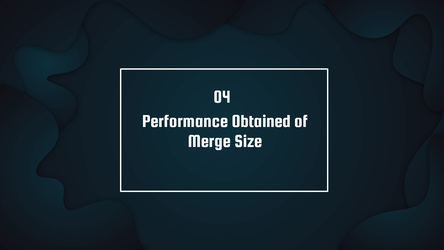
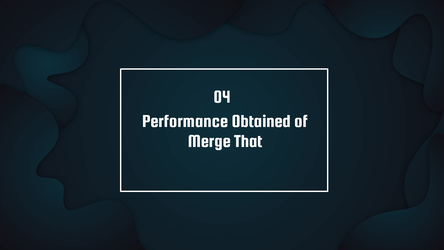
Size: Size -> That
